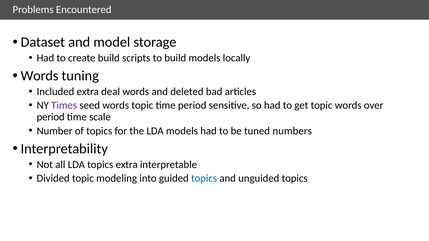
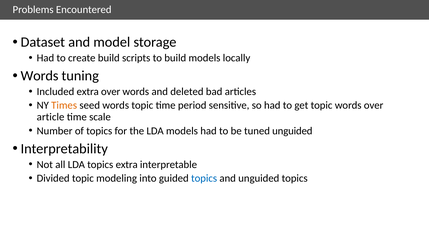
extra deal: deal -> over
Times colour: purple -> orange
period at (51, 117): period -> article
tuned numbers: numbers -> unguided
